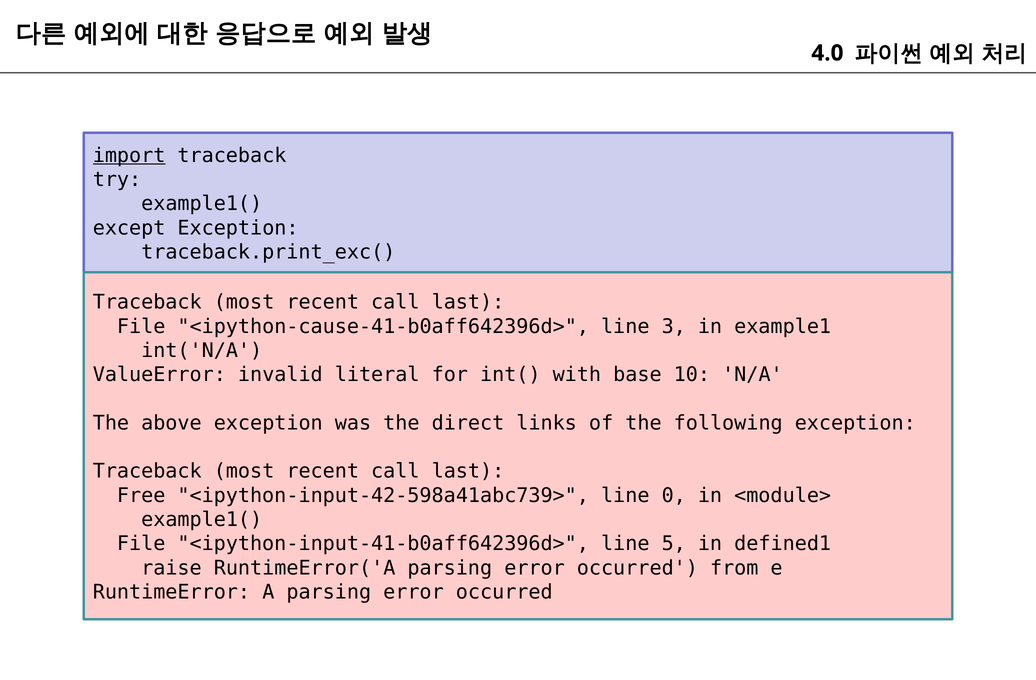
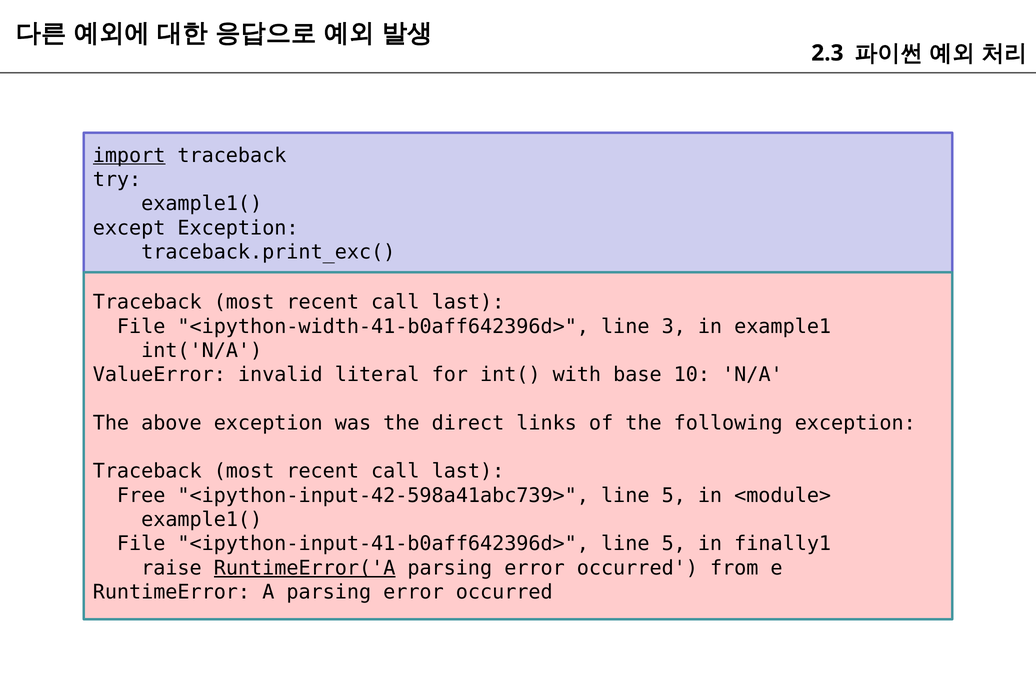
4.0: 4.0 -> 2.3
<ipython-cause-41-b0aff642396d>: <ipython-cause-41-b0aff642396d> -> <ipython-width-41-b0aff642396d>
<ipython-input-42-598a41abc739> line 0: 0 -> 5
defined1: defined1 -> finally1
RuntimeError('A underline: none -> present
